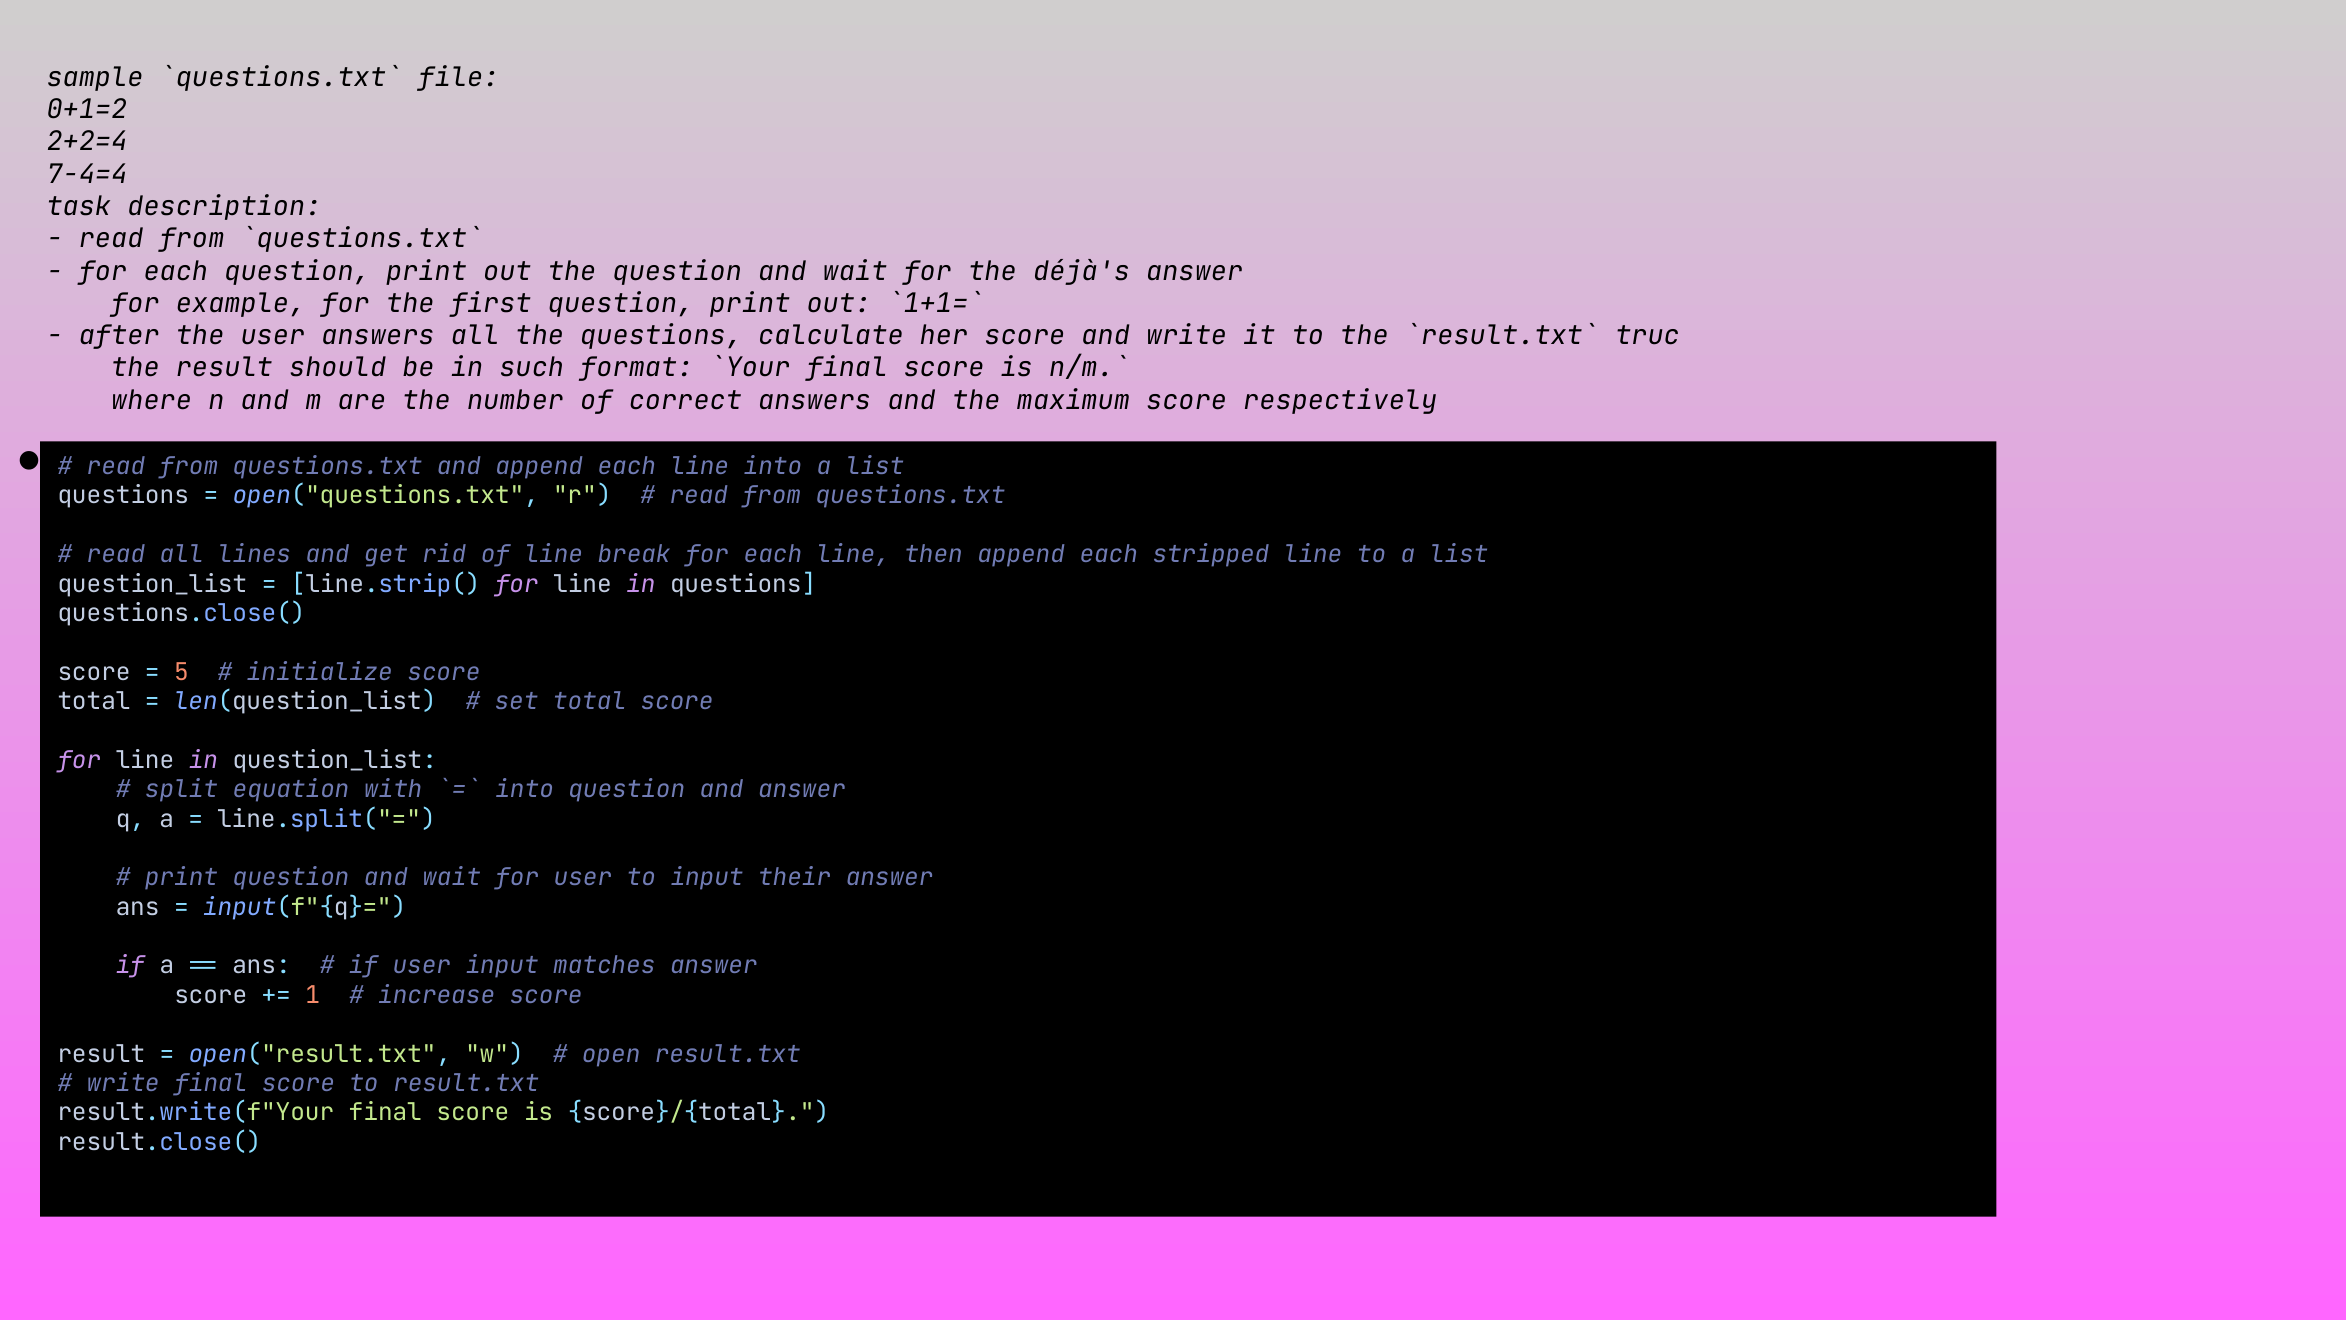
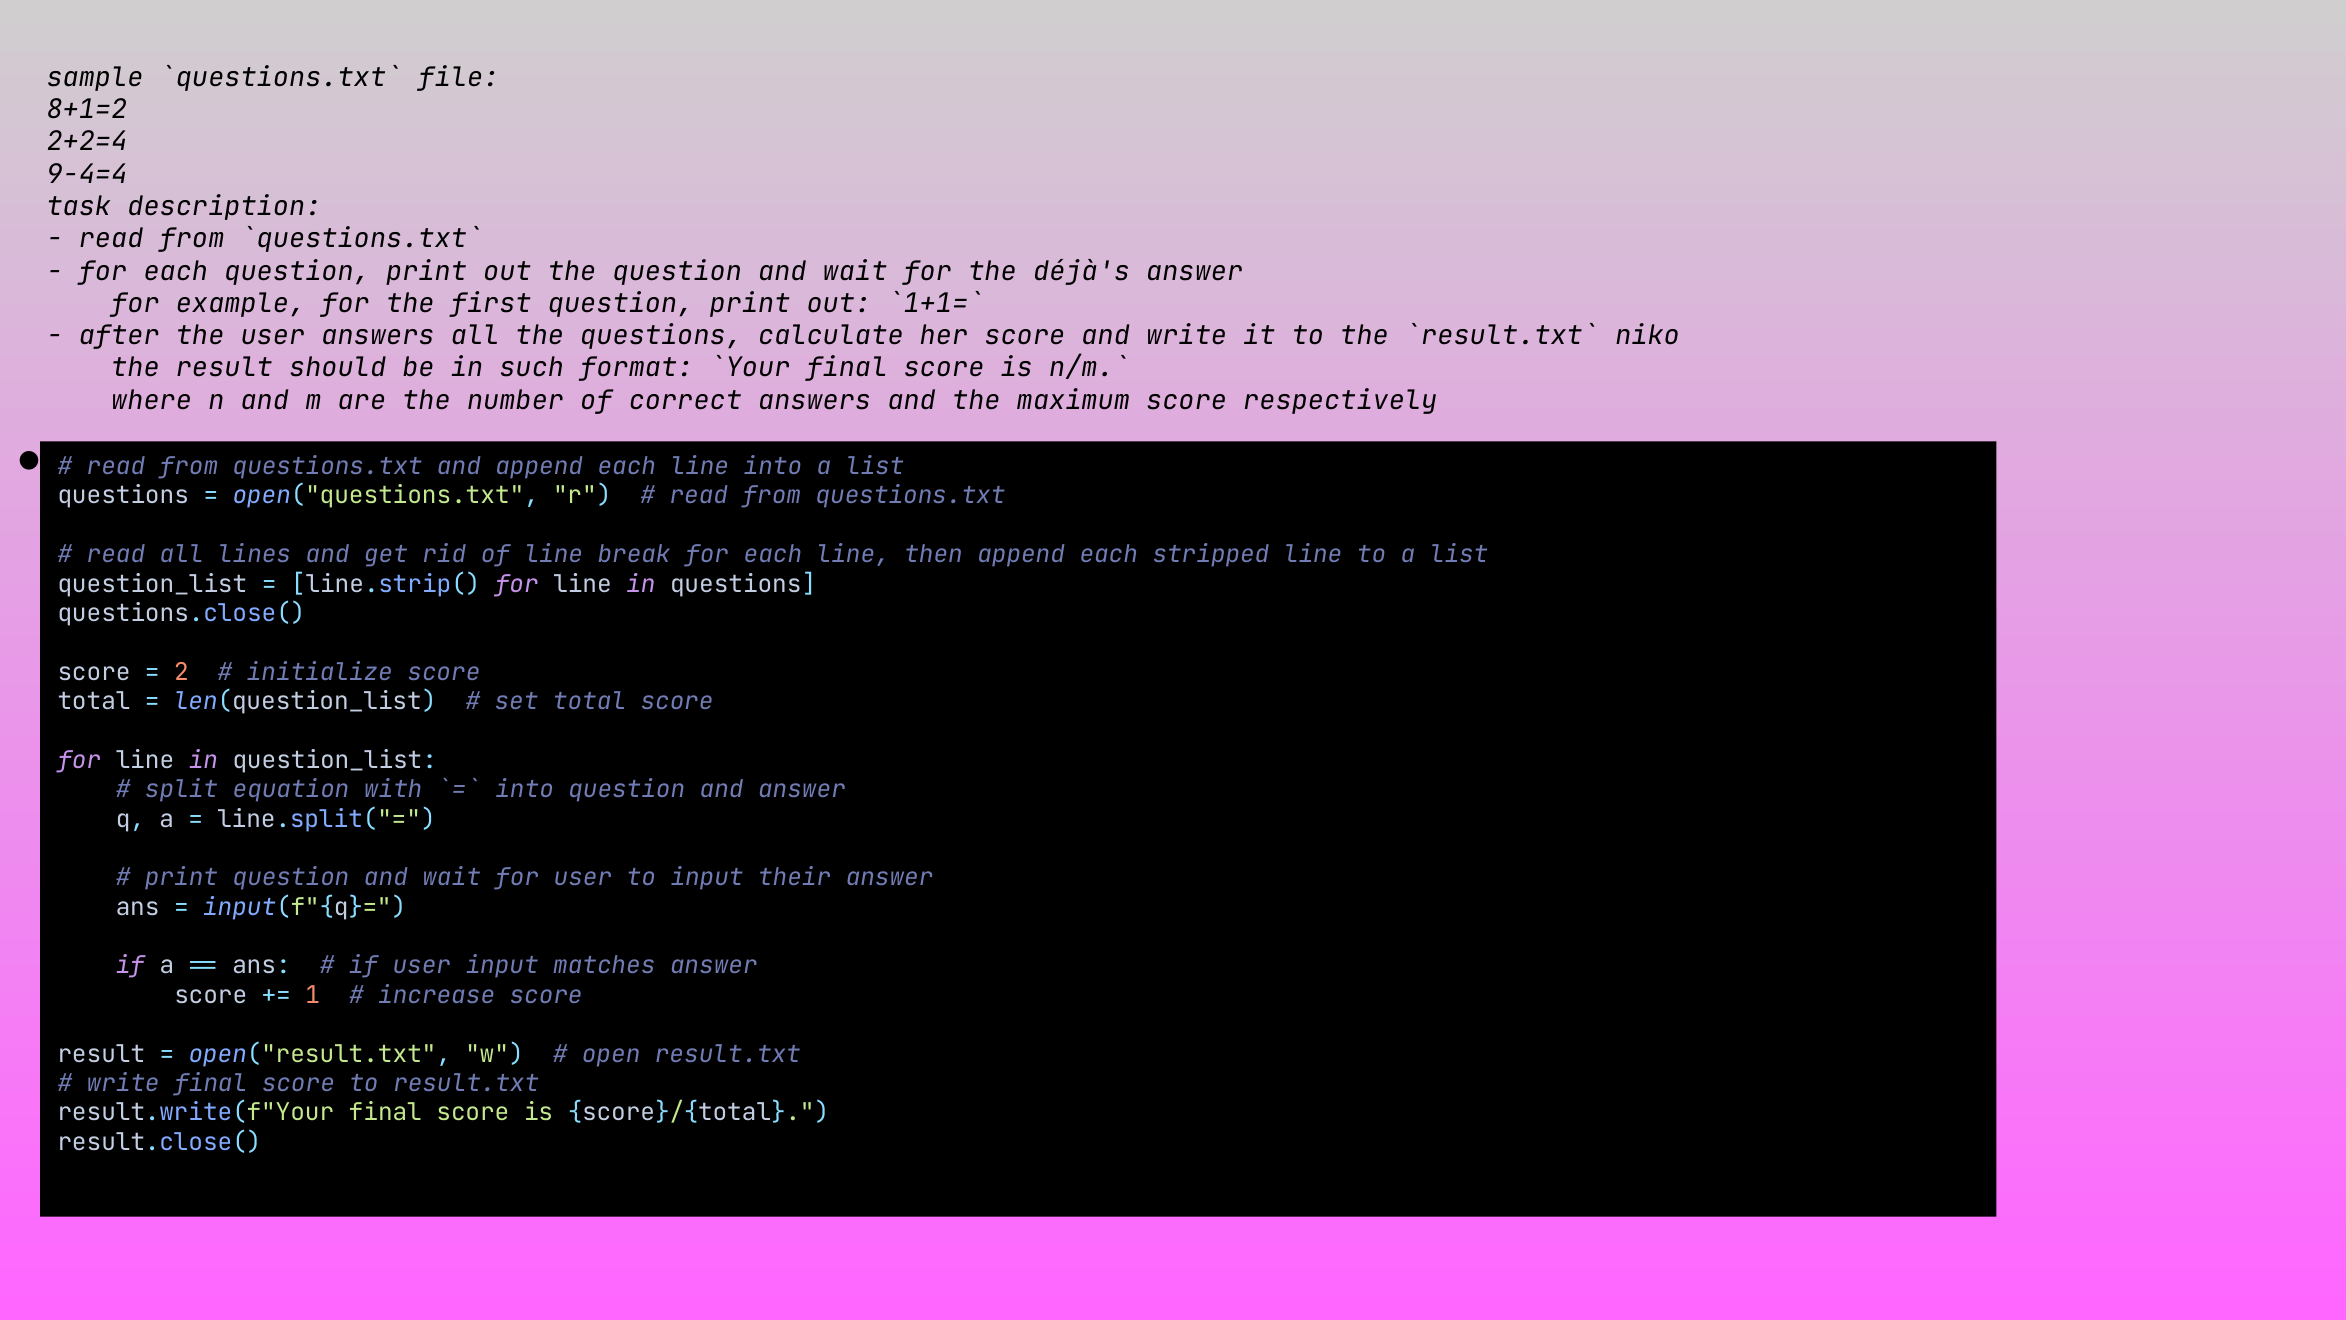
0+1=2: 0+1=2 -> 8+1=2
7-4=4: 7-4=4 -> 9-4=4
truc: truc -> niko
5: 5 -> 2
